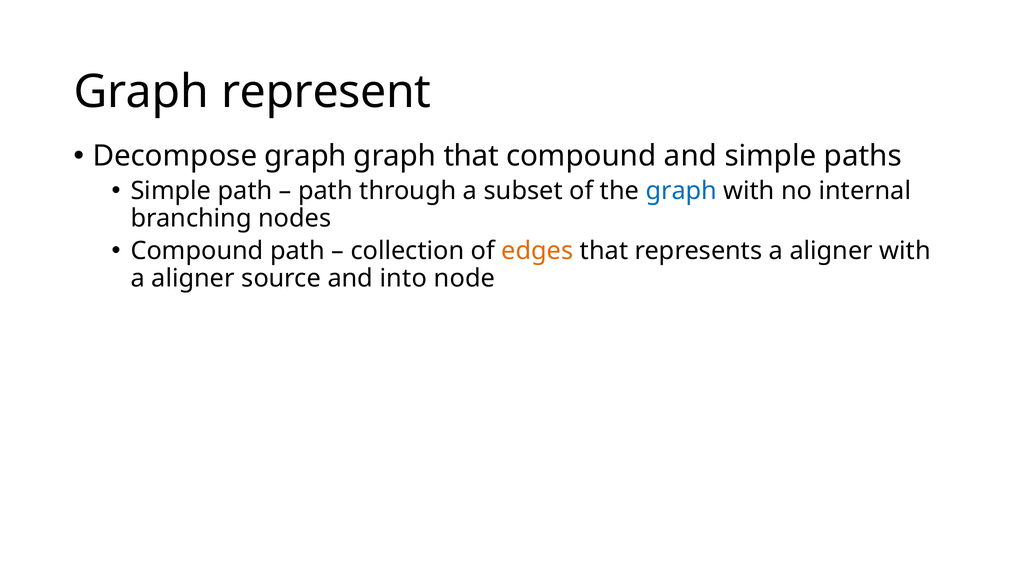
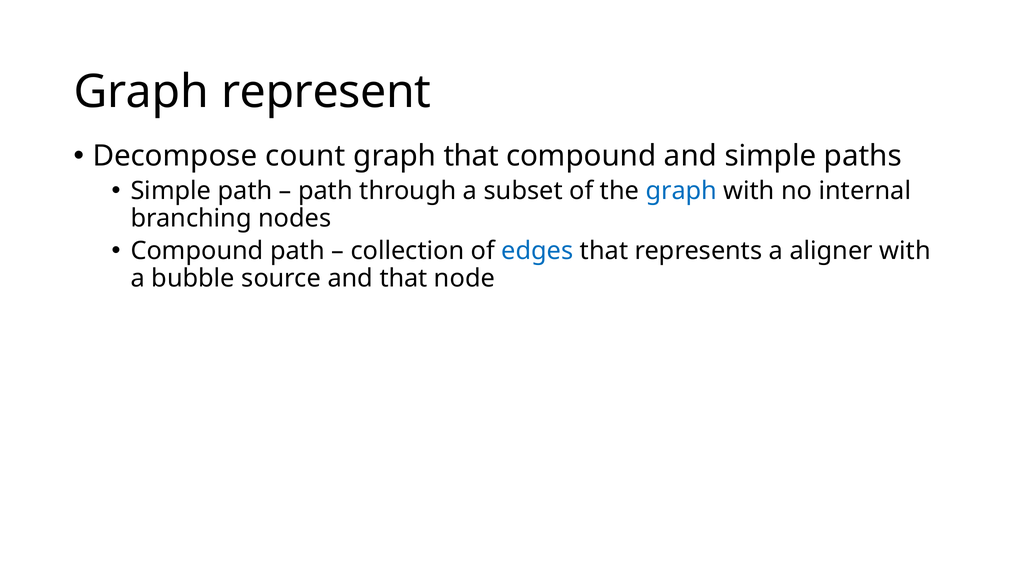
Decompose graph: graph -> count
edges colour: orange -> blue
aligner at (193, 278): aligner -> bubble
and into: into -> that
